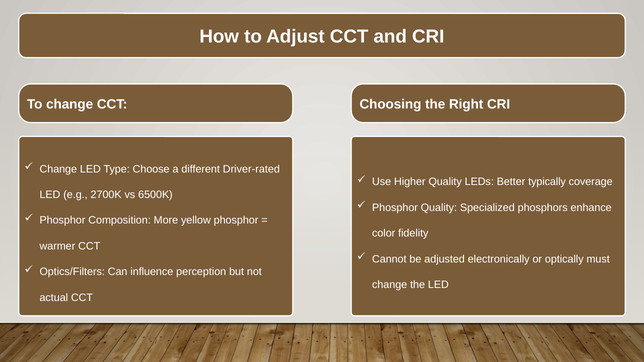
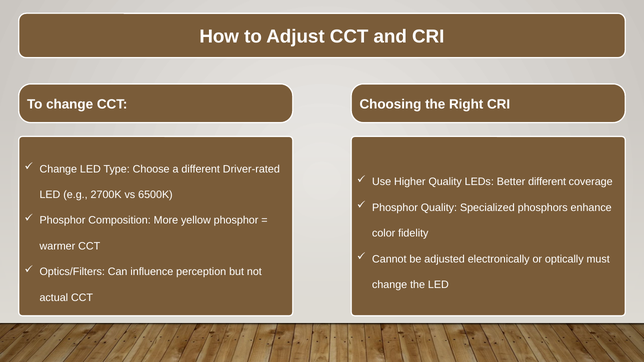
Better typically: typically -> different
